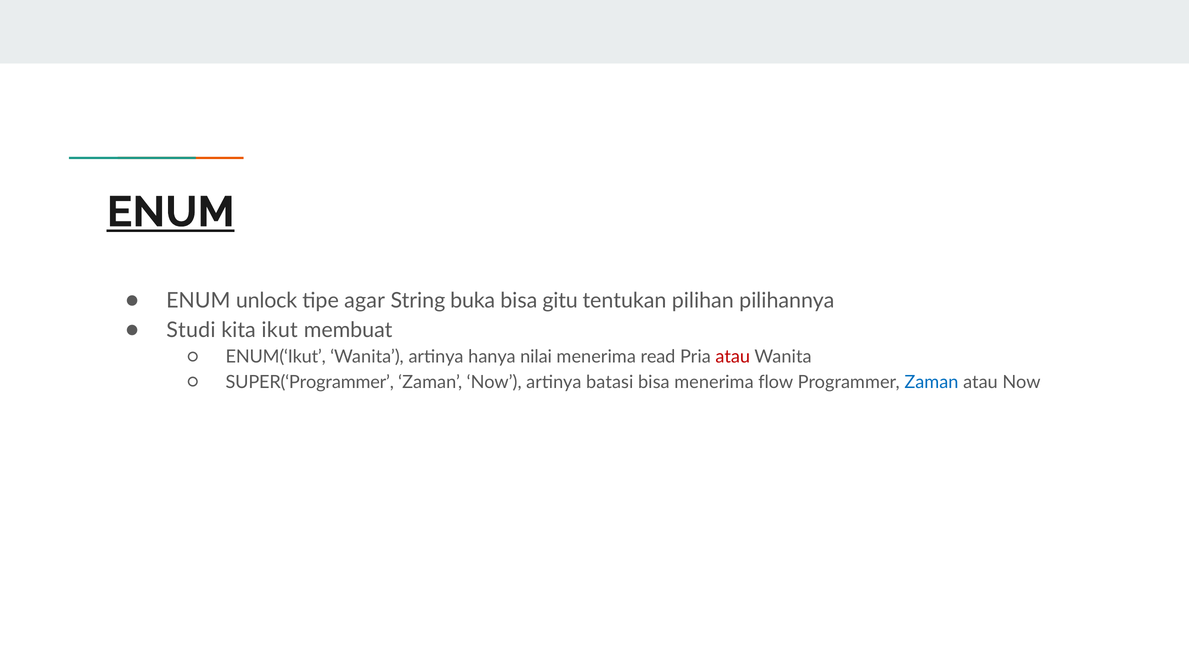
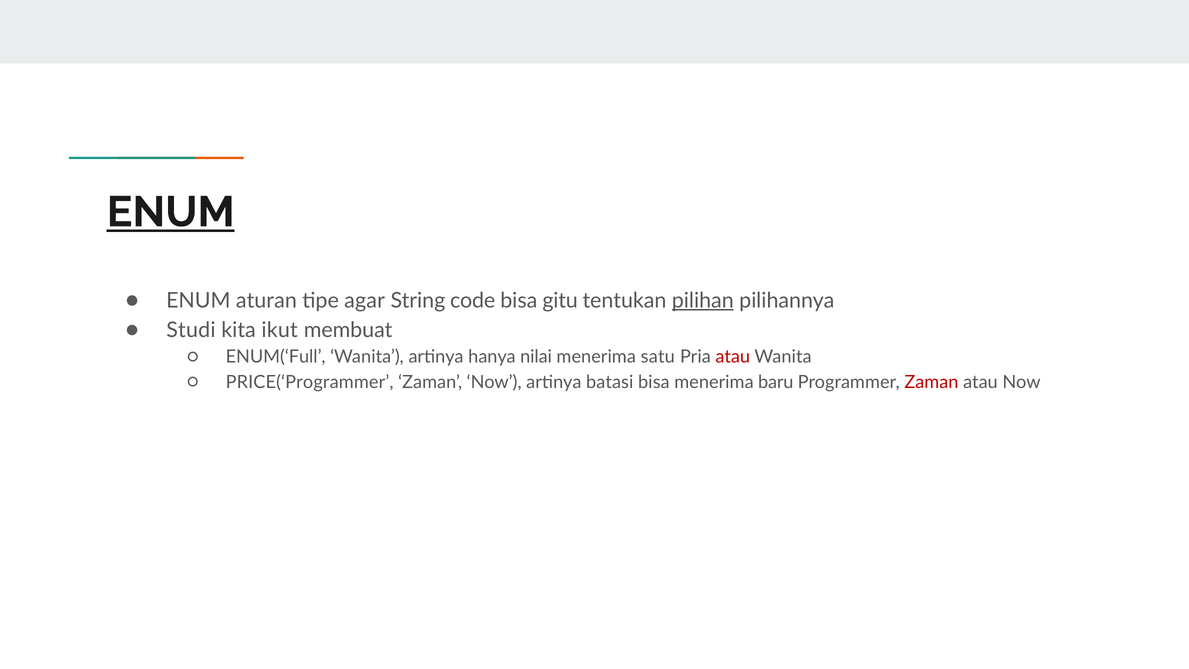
unlock: unlock -> aturan
buka: buka -> code
pilihan underline: none -> present
ENUM(‘Ikut: ENUM(‘Ikut -> ENUM(‘Full
read: read -> satu
SUPER(‘Programmer: SUPER(‘Programmer -> PRICE(‘Programmer
flow: flow -> baru
Zaman at (931, 382) colour: blue -> red
